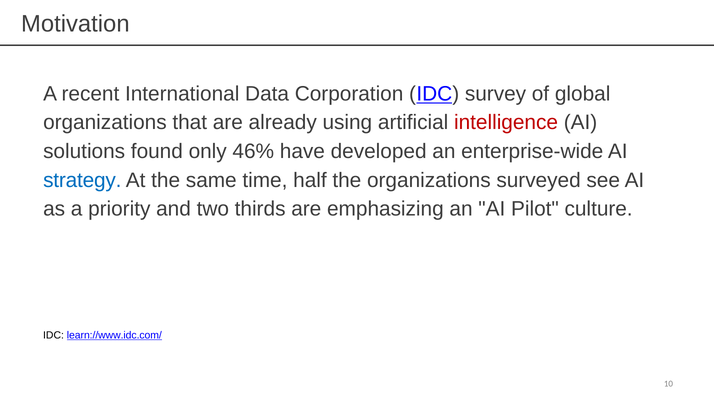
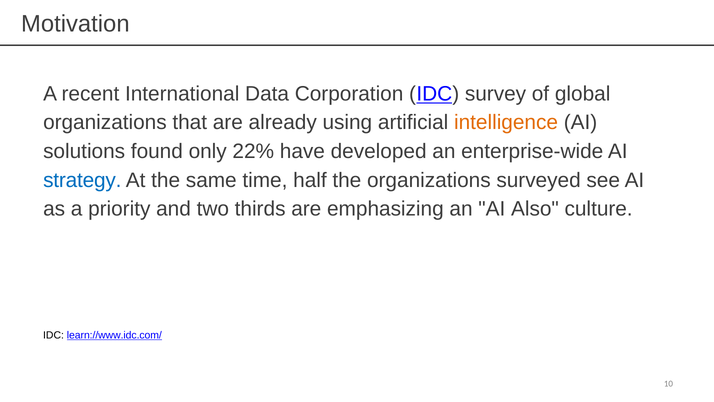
intelligence colour: red -> orange
46%: 46% -> 22%
Pilot: Pilot -> Also
